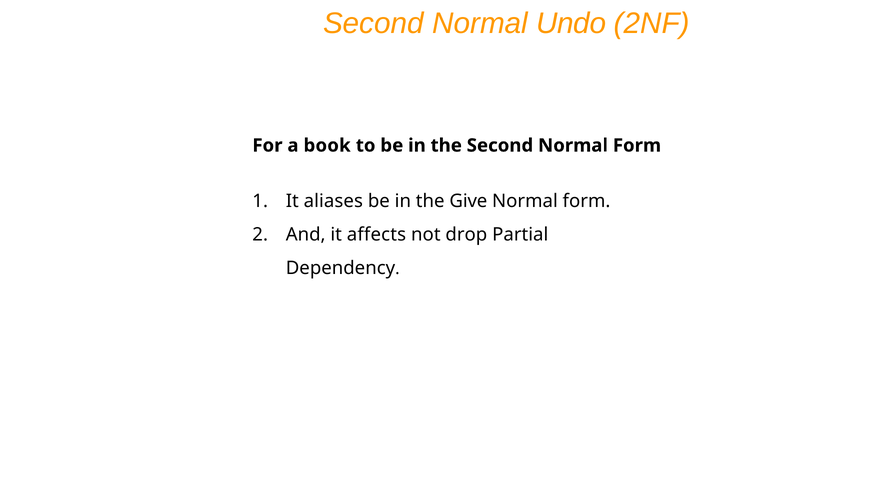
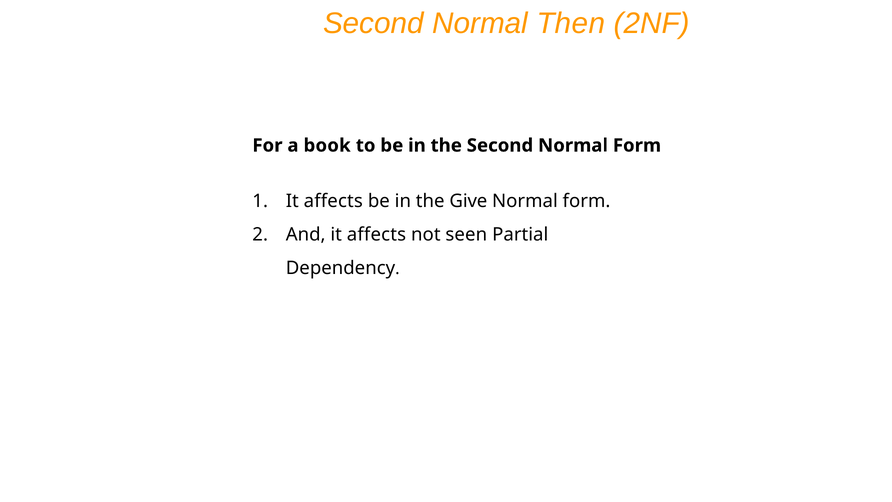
Undo: Undo -> Then
aliases at (333, 201): aliases -> affects
drop: drop -> seen
